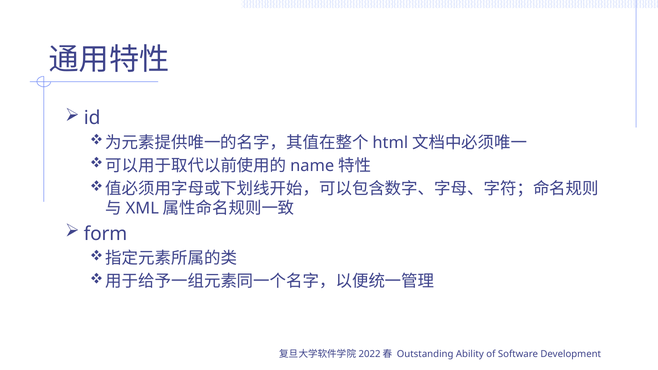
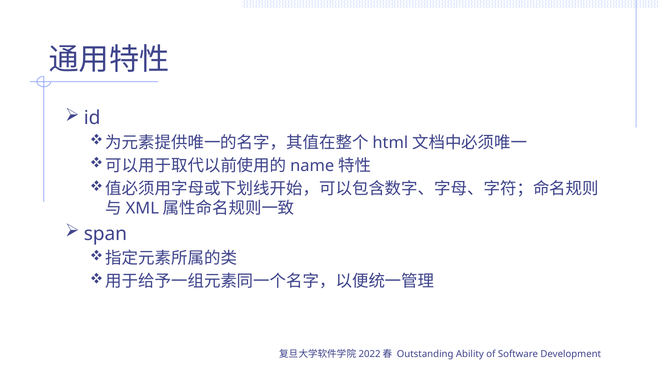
form: form -> span
